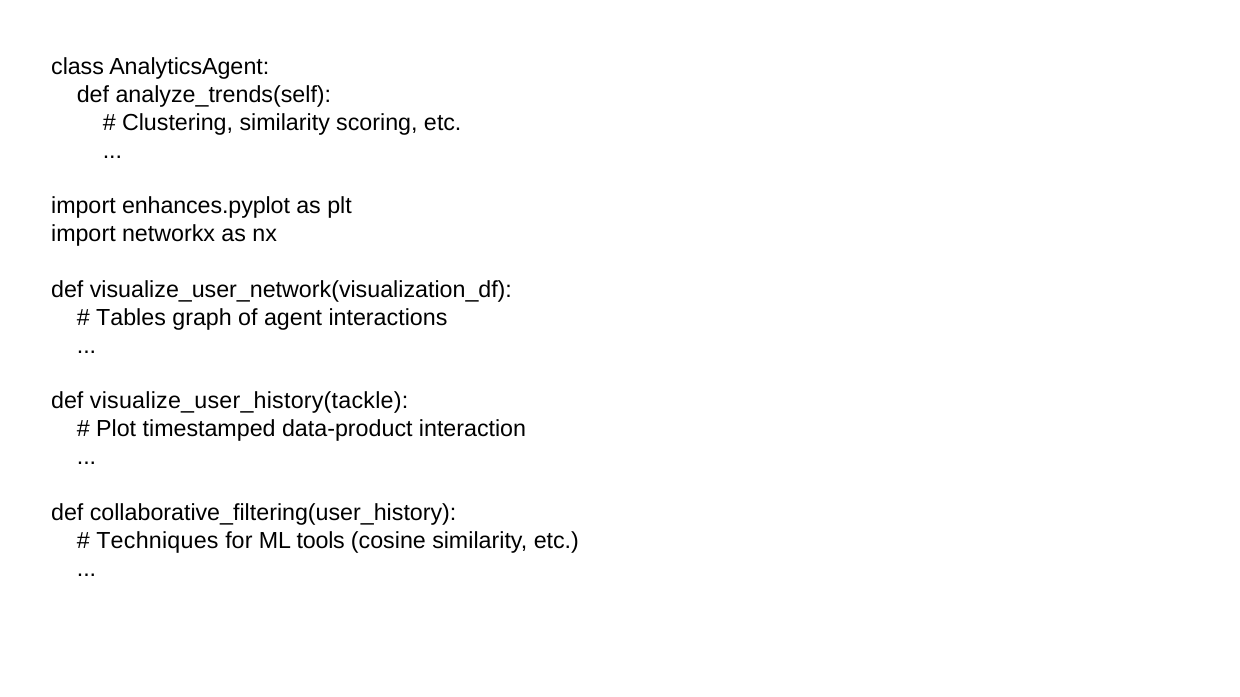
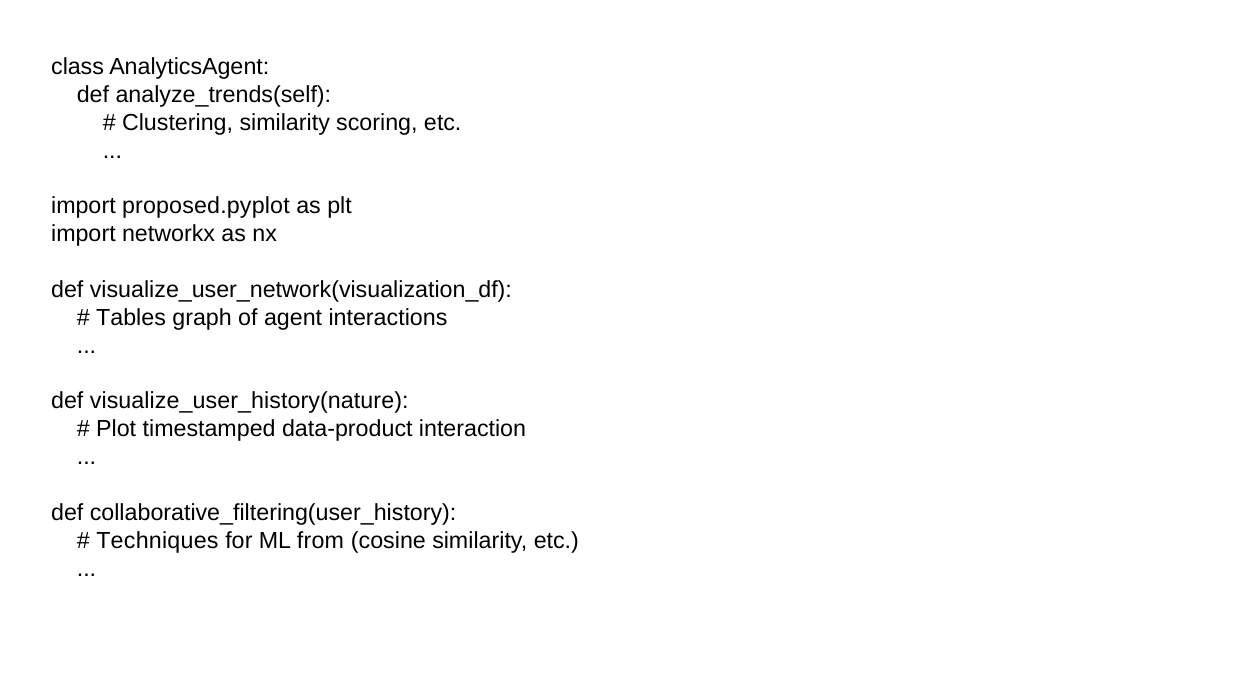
enhances.pyplot: enhances.pyplot -> proposed.pyplot
visualize_user_history(tackle: visualize_user_history(tackle -> visualize_user_history(nature
tools: tools -> from
